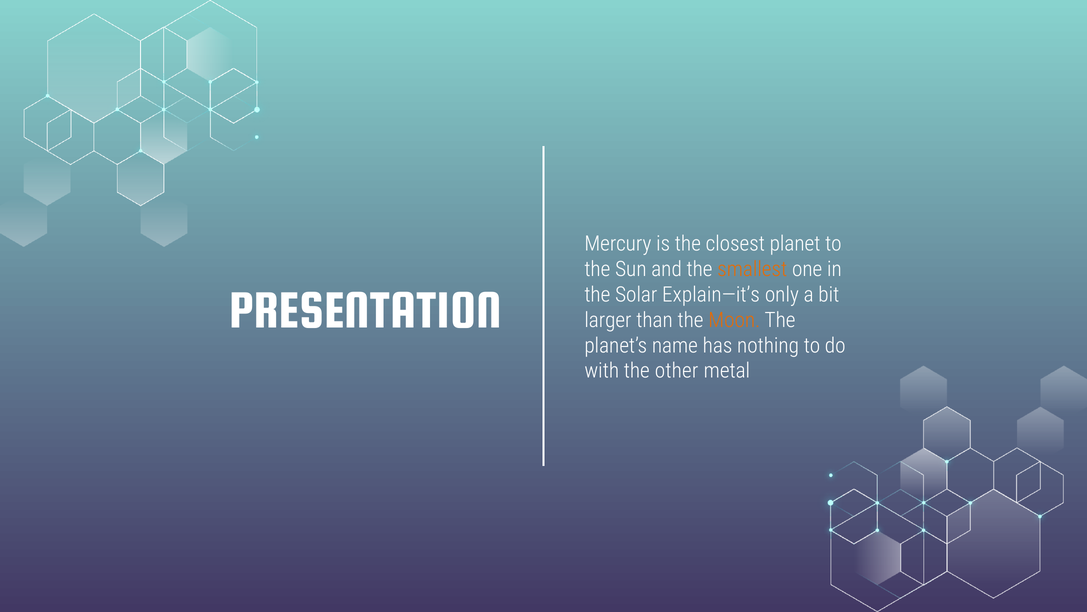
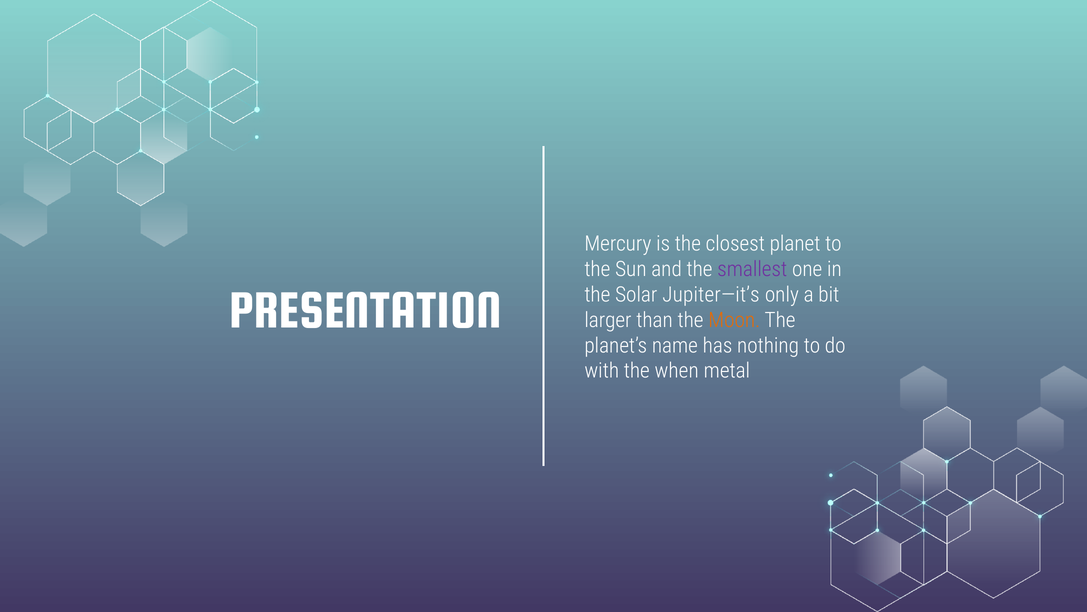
smallest colour: orange -> purple
Explain—it’s: Explain—it’s -> Jupiter—it’s
other: other -> when
